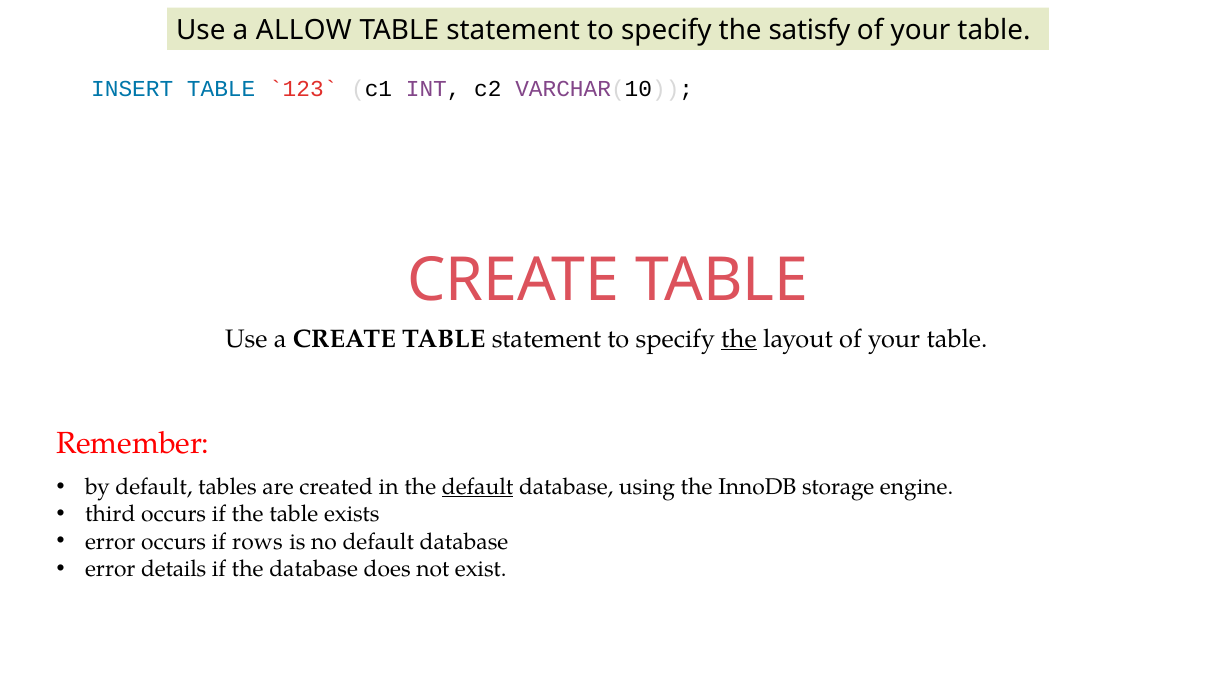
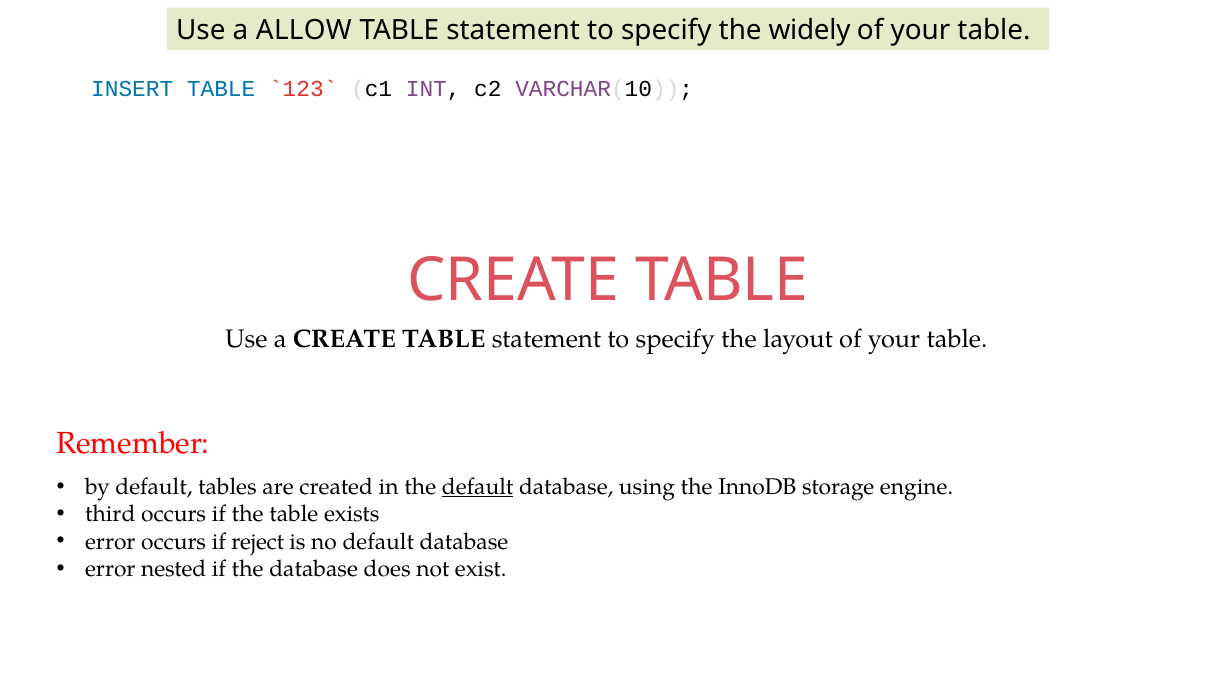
satisfy: satisfy -> widely
the at (739, 339) underline: present -> none
rows: rows -> reject
details: details -> nested
